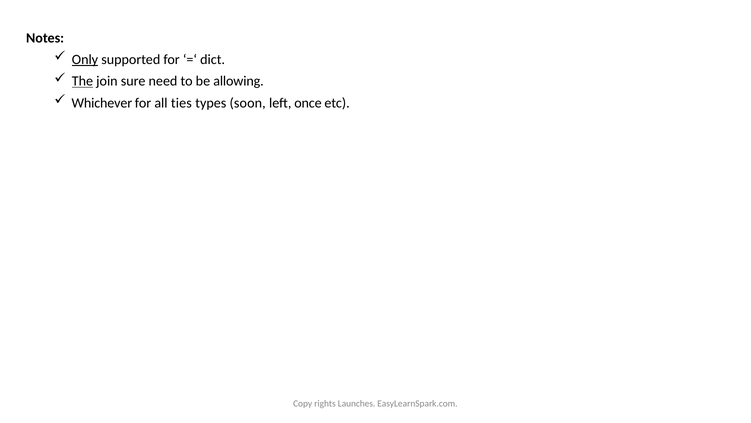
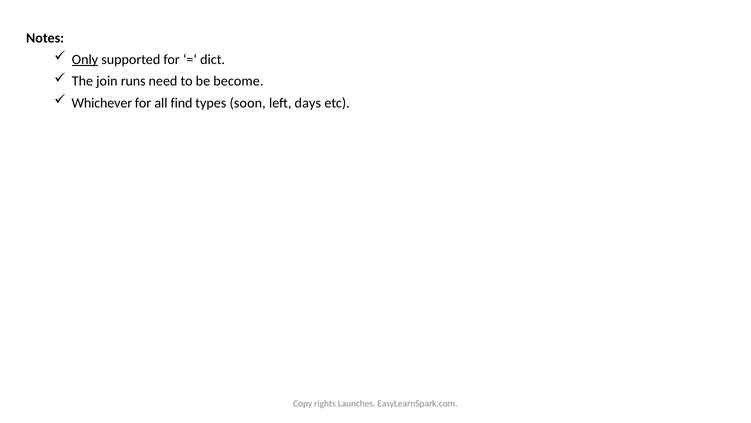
The underline: present -> none
sure: sure -> runs
allowing: allowing -> become
ties: ties -> find
once: once -> days
